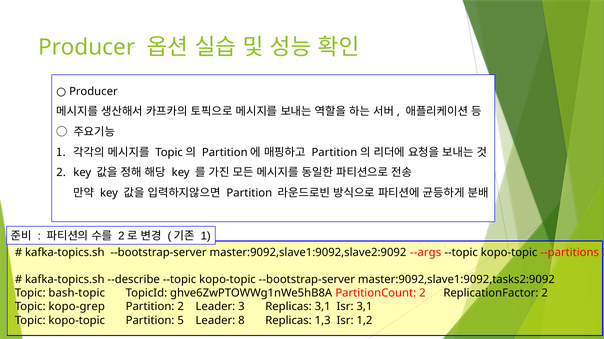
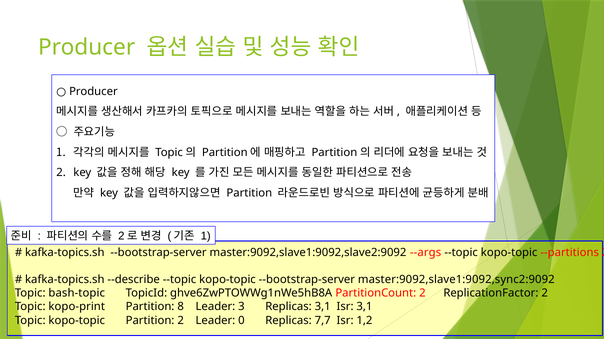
master:9092,slave1:9092,tasks2:9092: master:9092,slave1:9092,tasks2:9092 -> master:9092,slave1:9092,sync2:9092
kopo-grep: kopo-grep -> kopo-print
Partition 2: 2 -> 8
Partition 5: 5 -> 2
8: 8 -> 0
1,3: 1,3 -> 7,7
